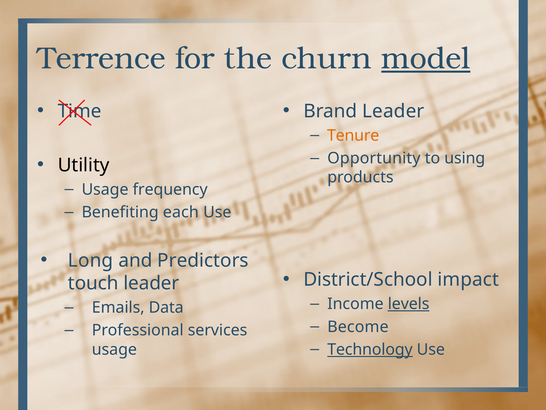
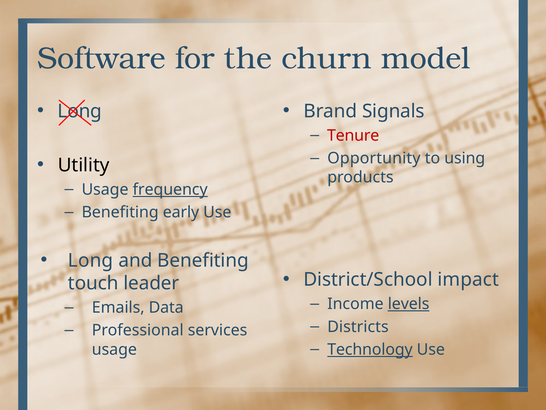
Terrence: Terrence -> Software
model underline: present -> none
Time at (80, 111): Time -> Long
Brand Leader: Leader -> Signals
Tenure colour: orange -> red
frequency underline: none -> present
each: each -> early
and Predictors: Predictors -> Benefiting
Become: Become -> Districts
